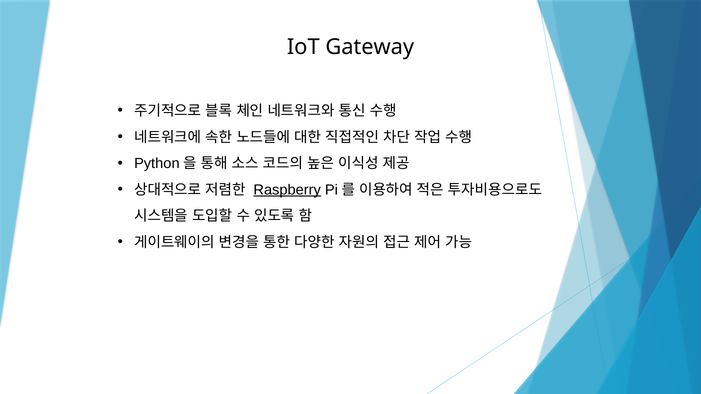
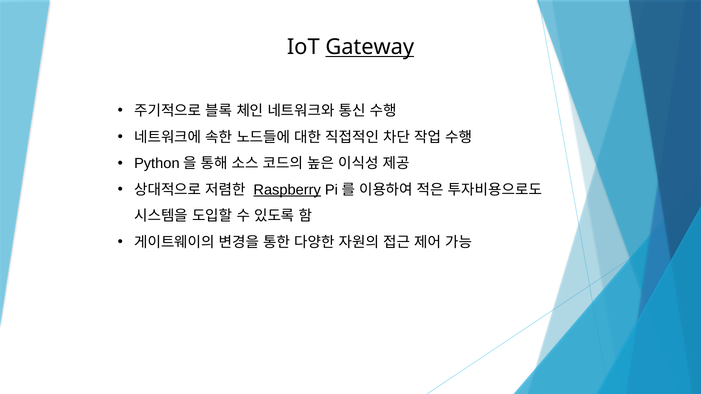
Gateway underline: none -> present
